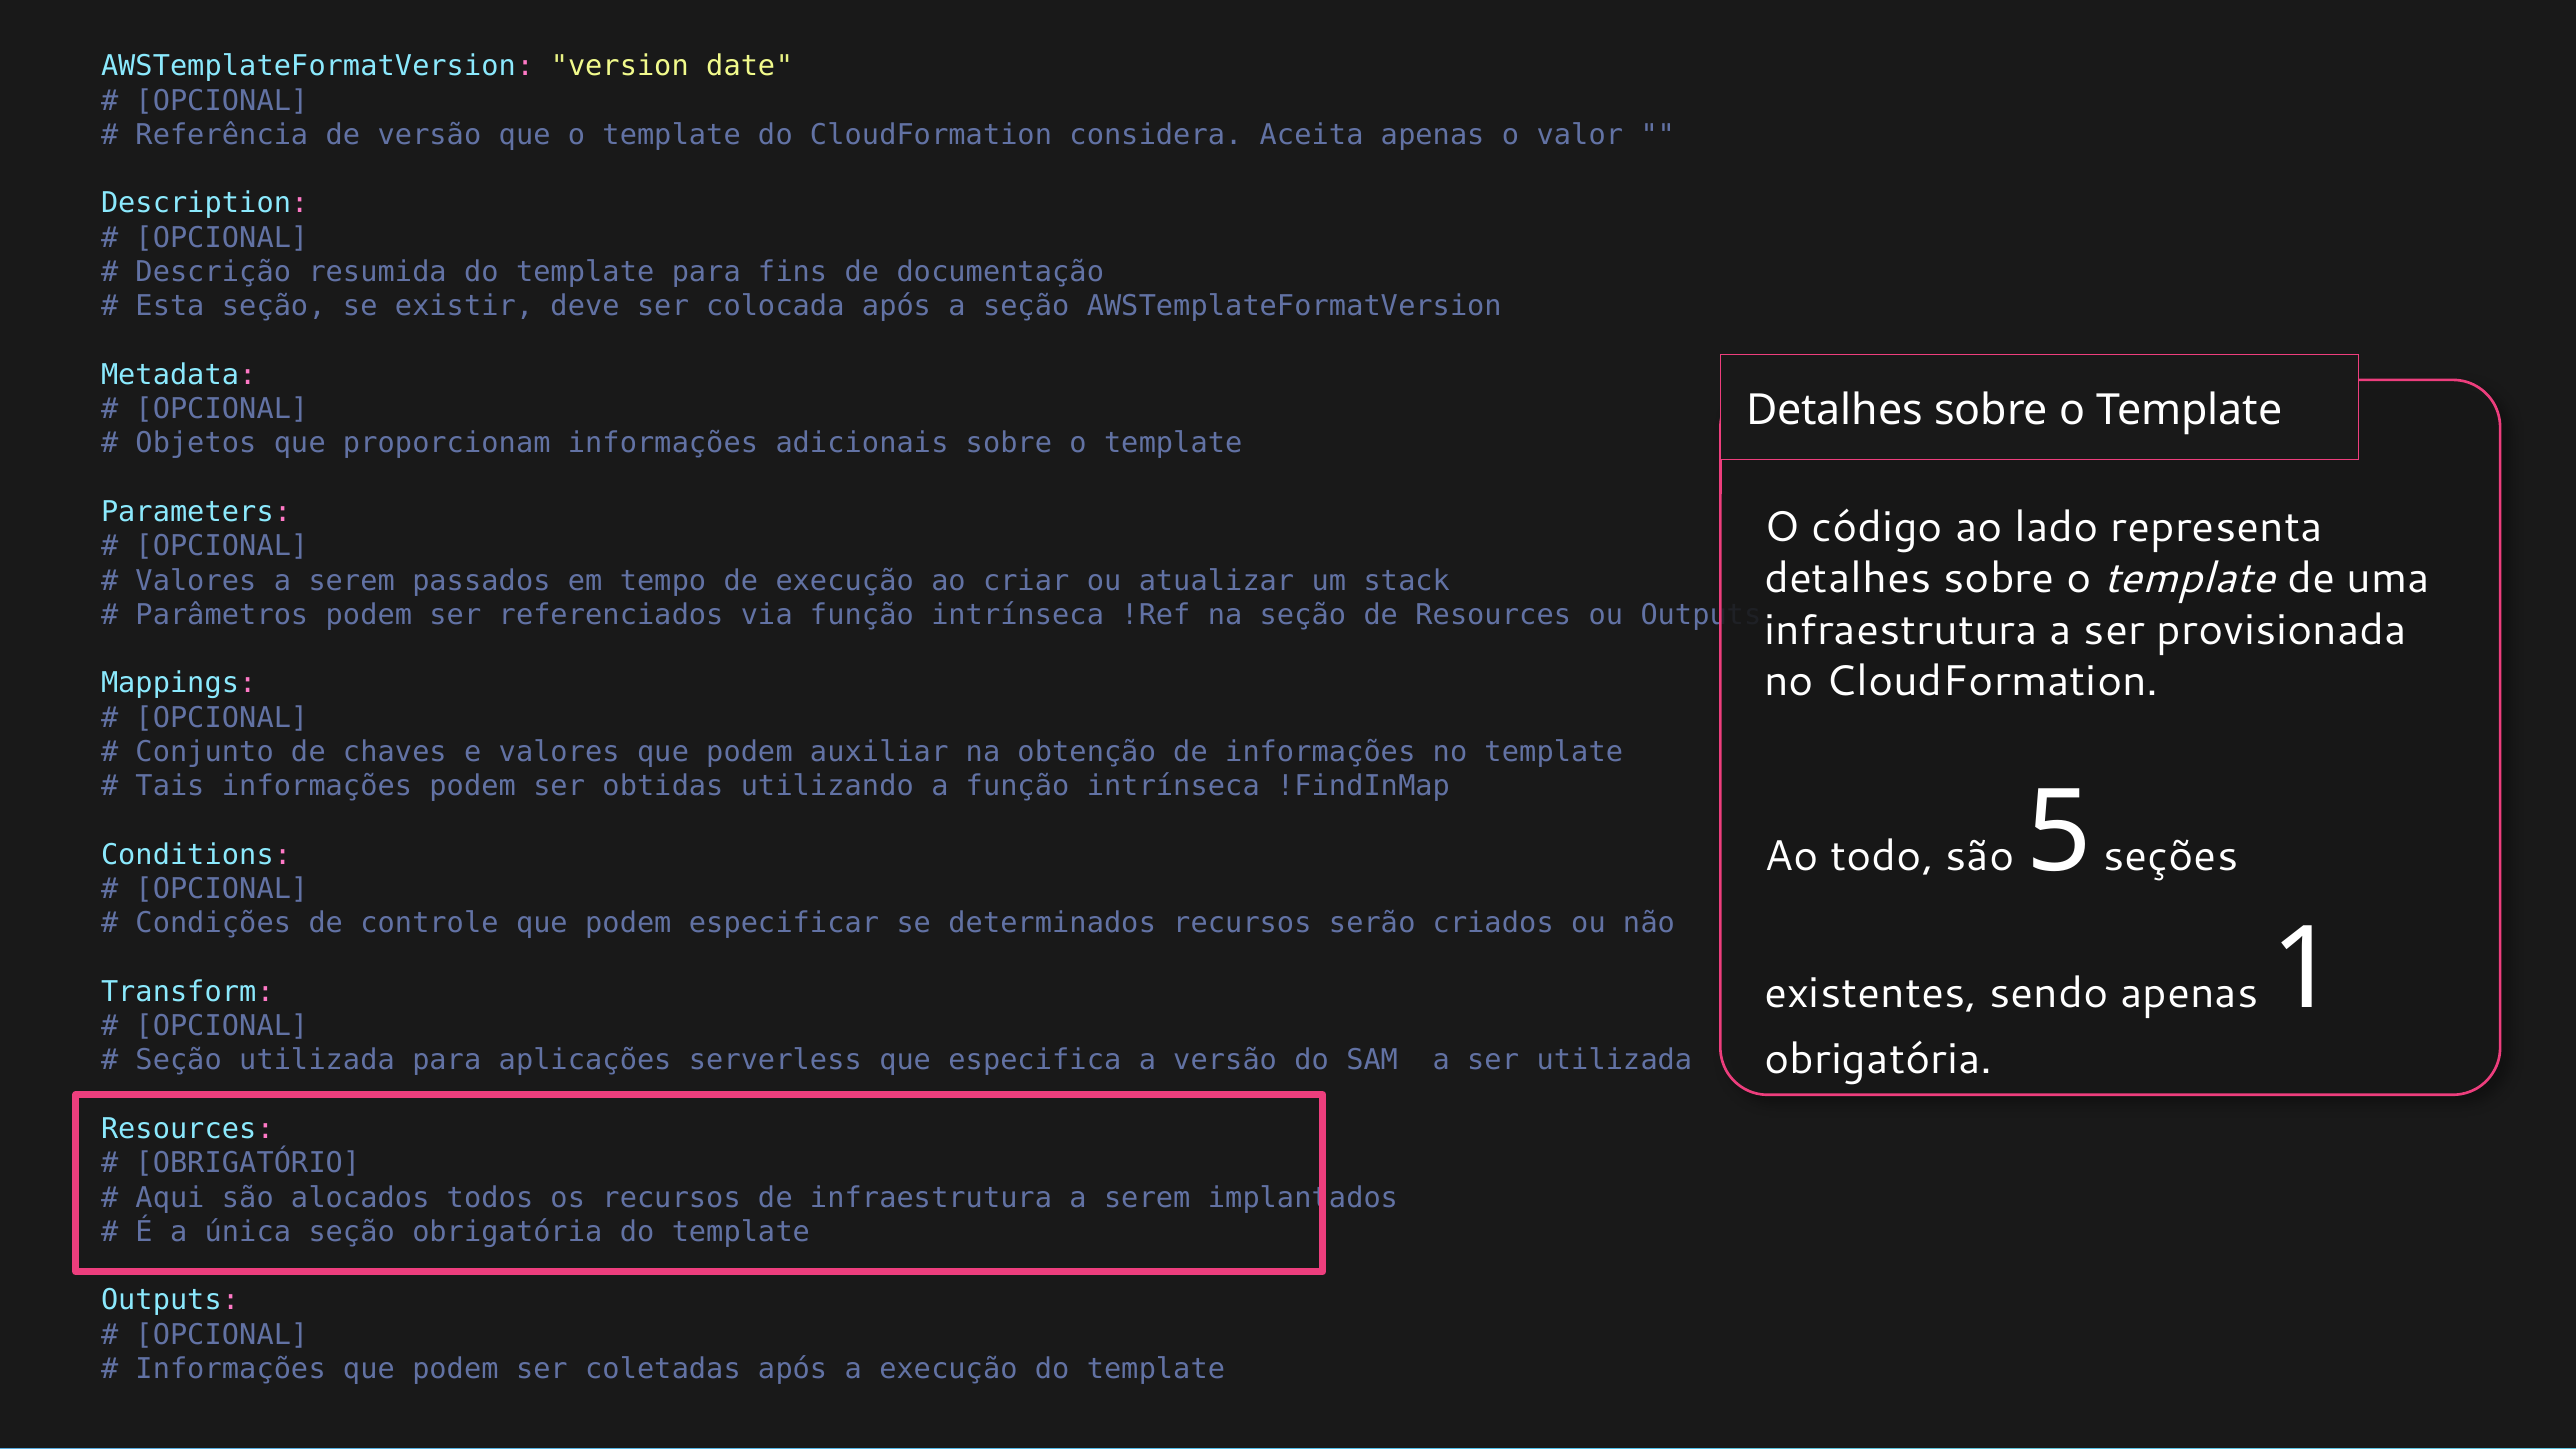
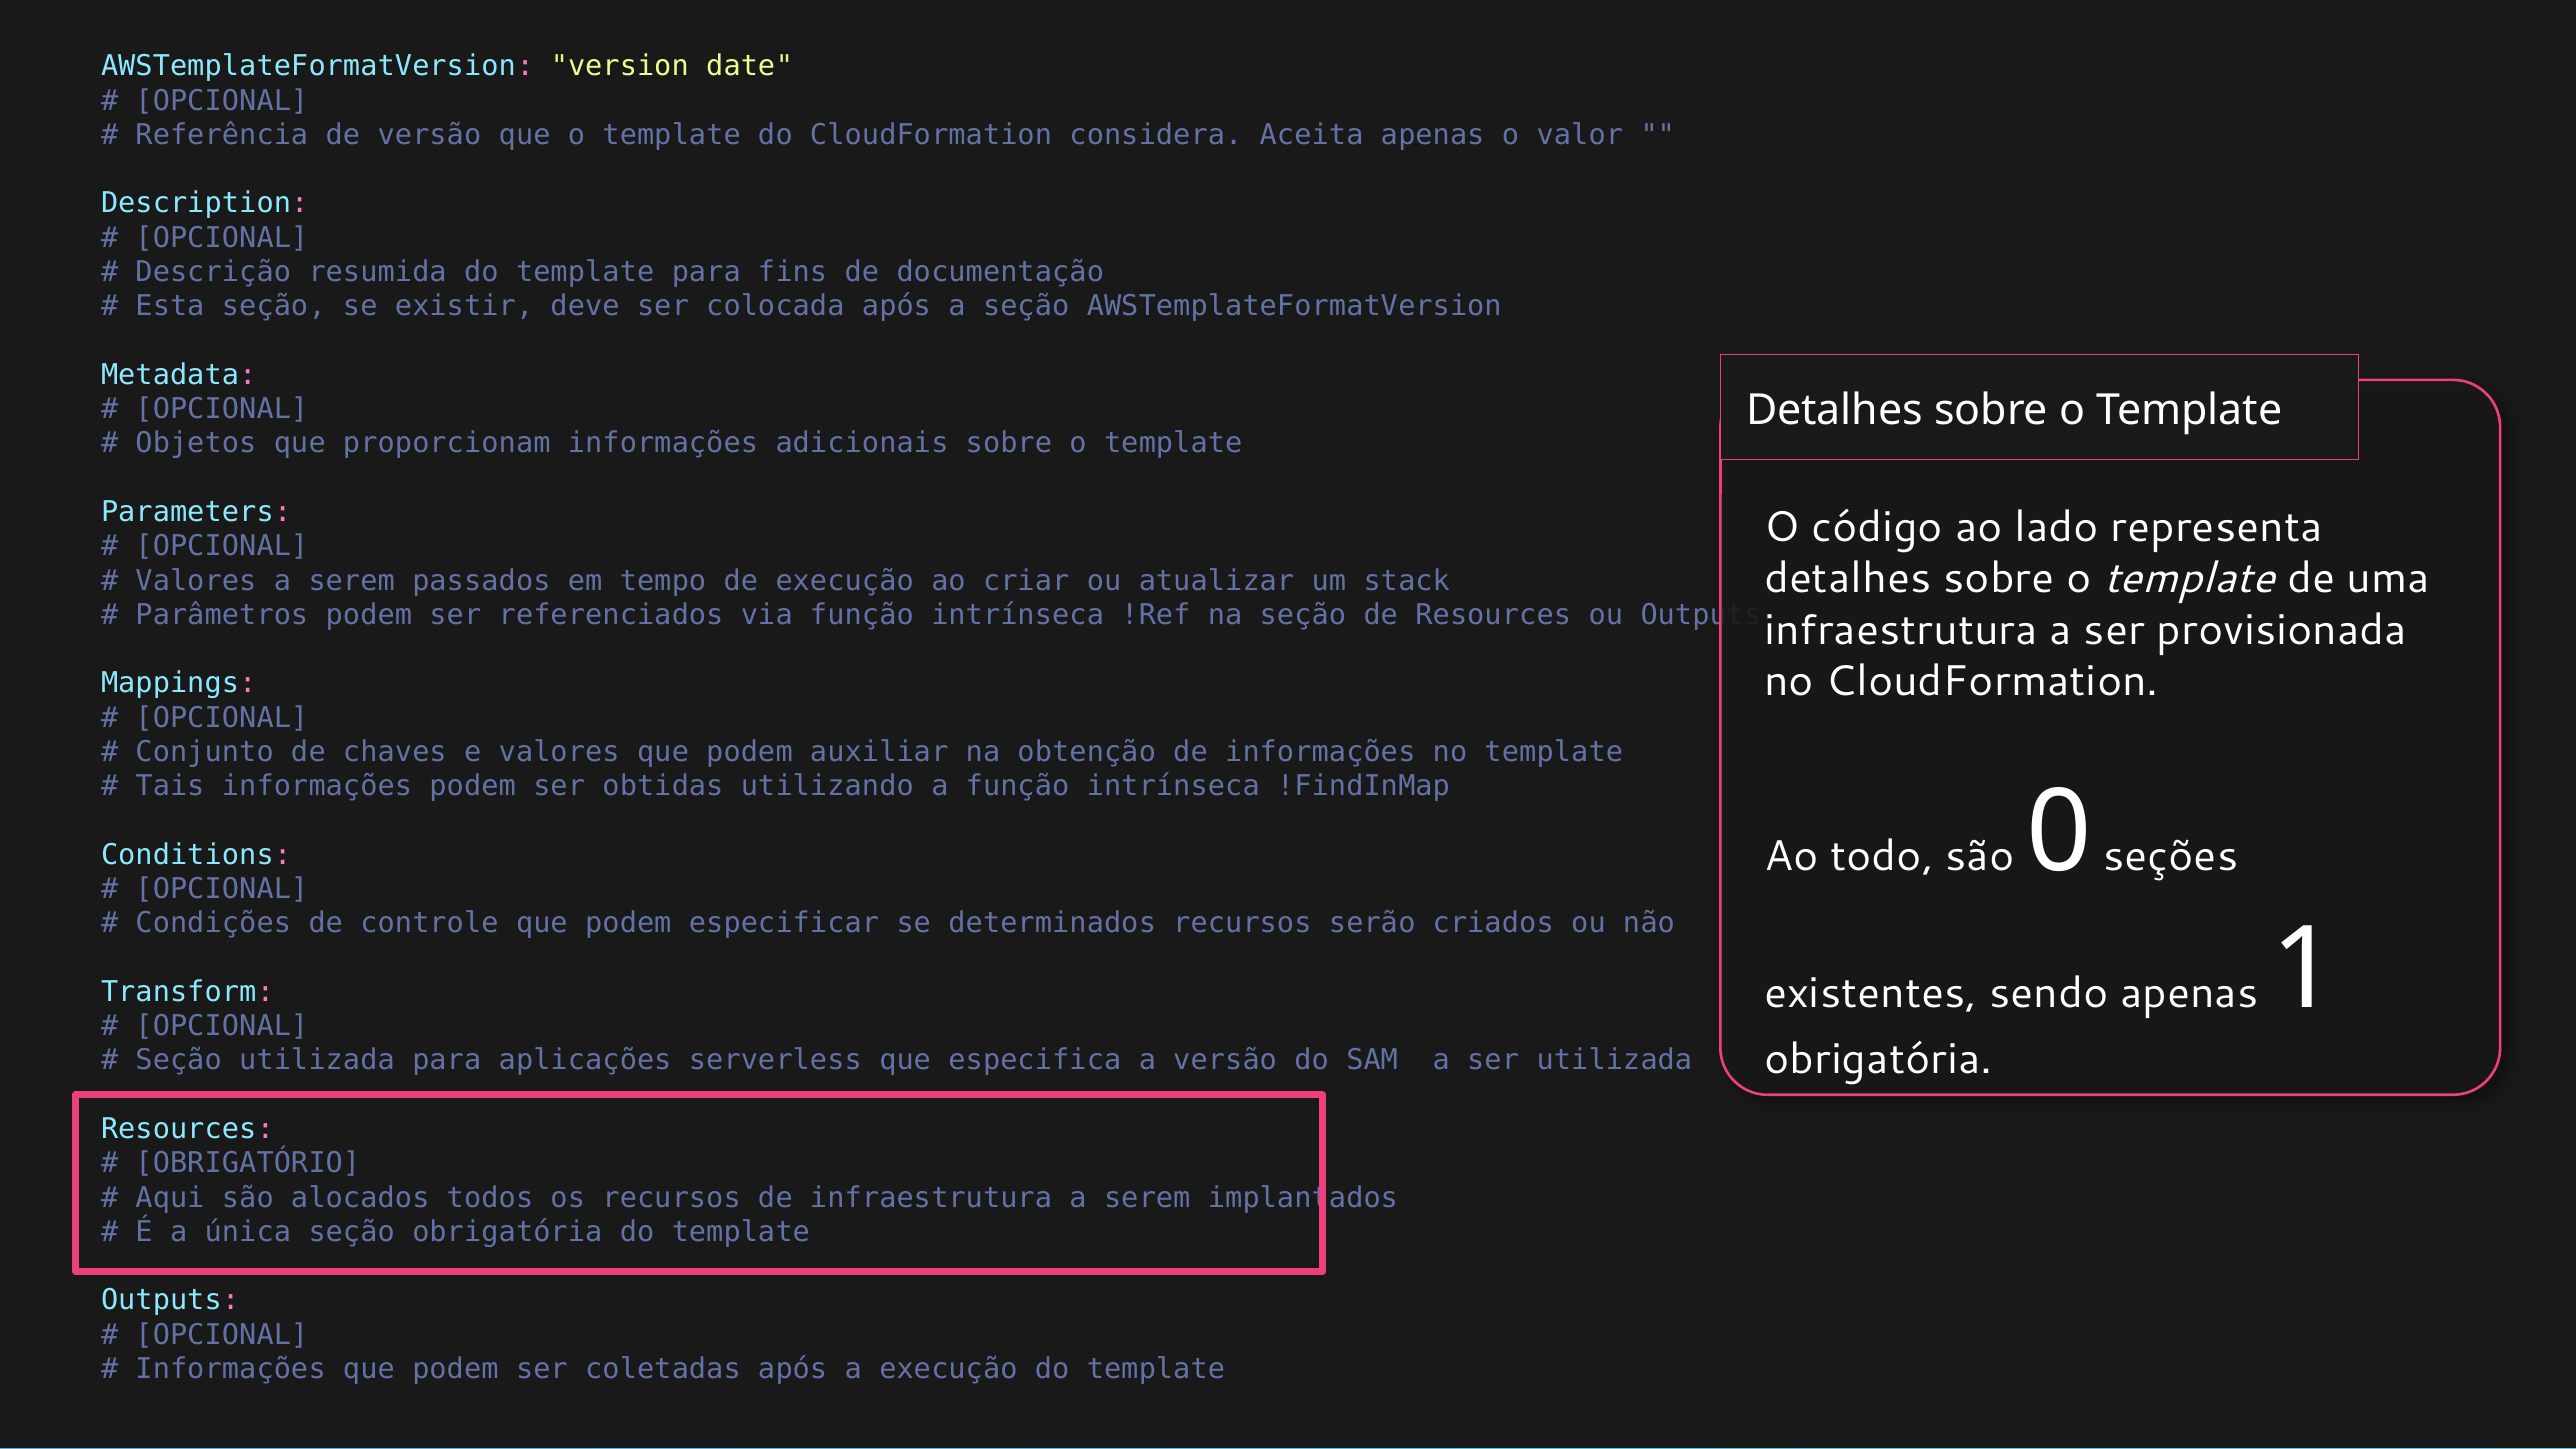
5: 5 -> 0
